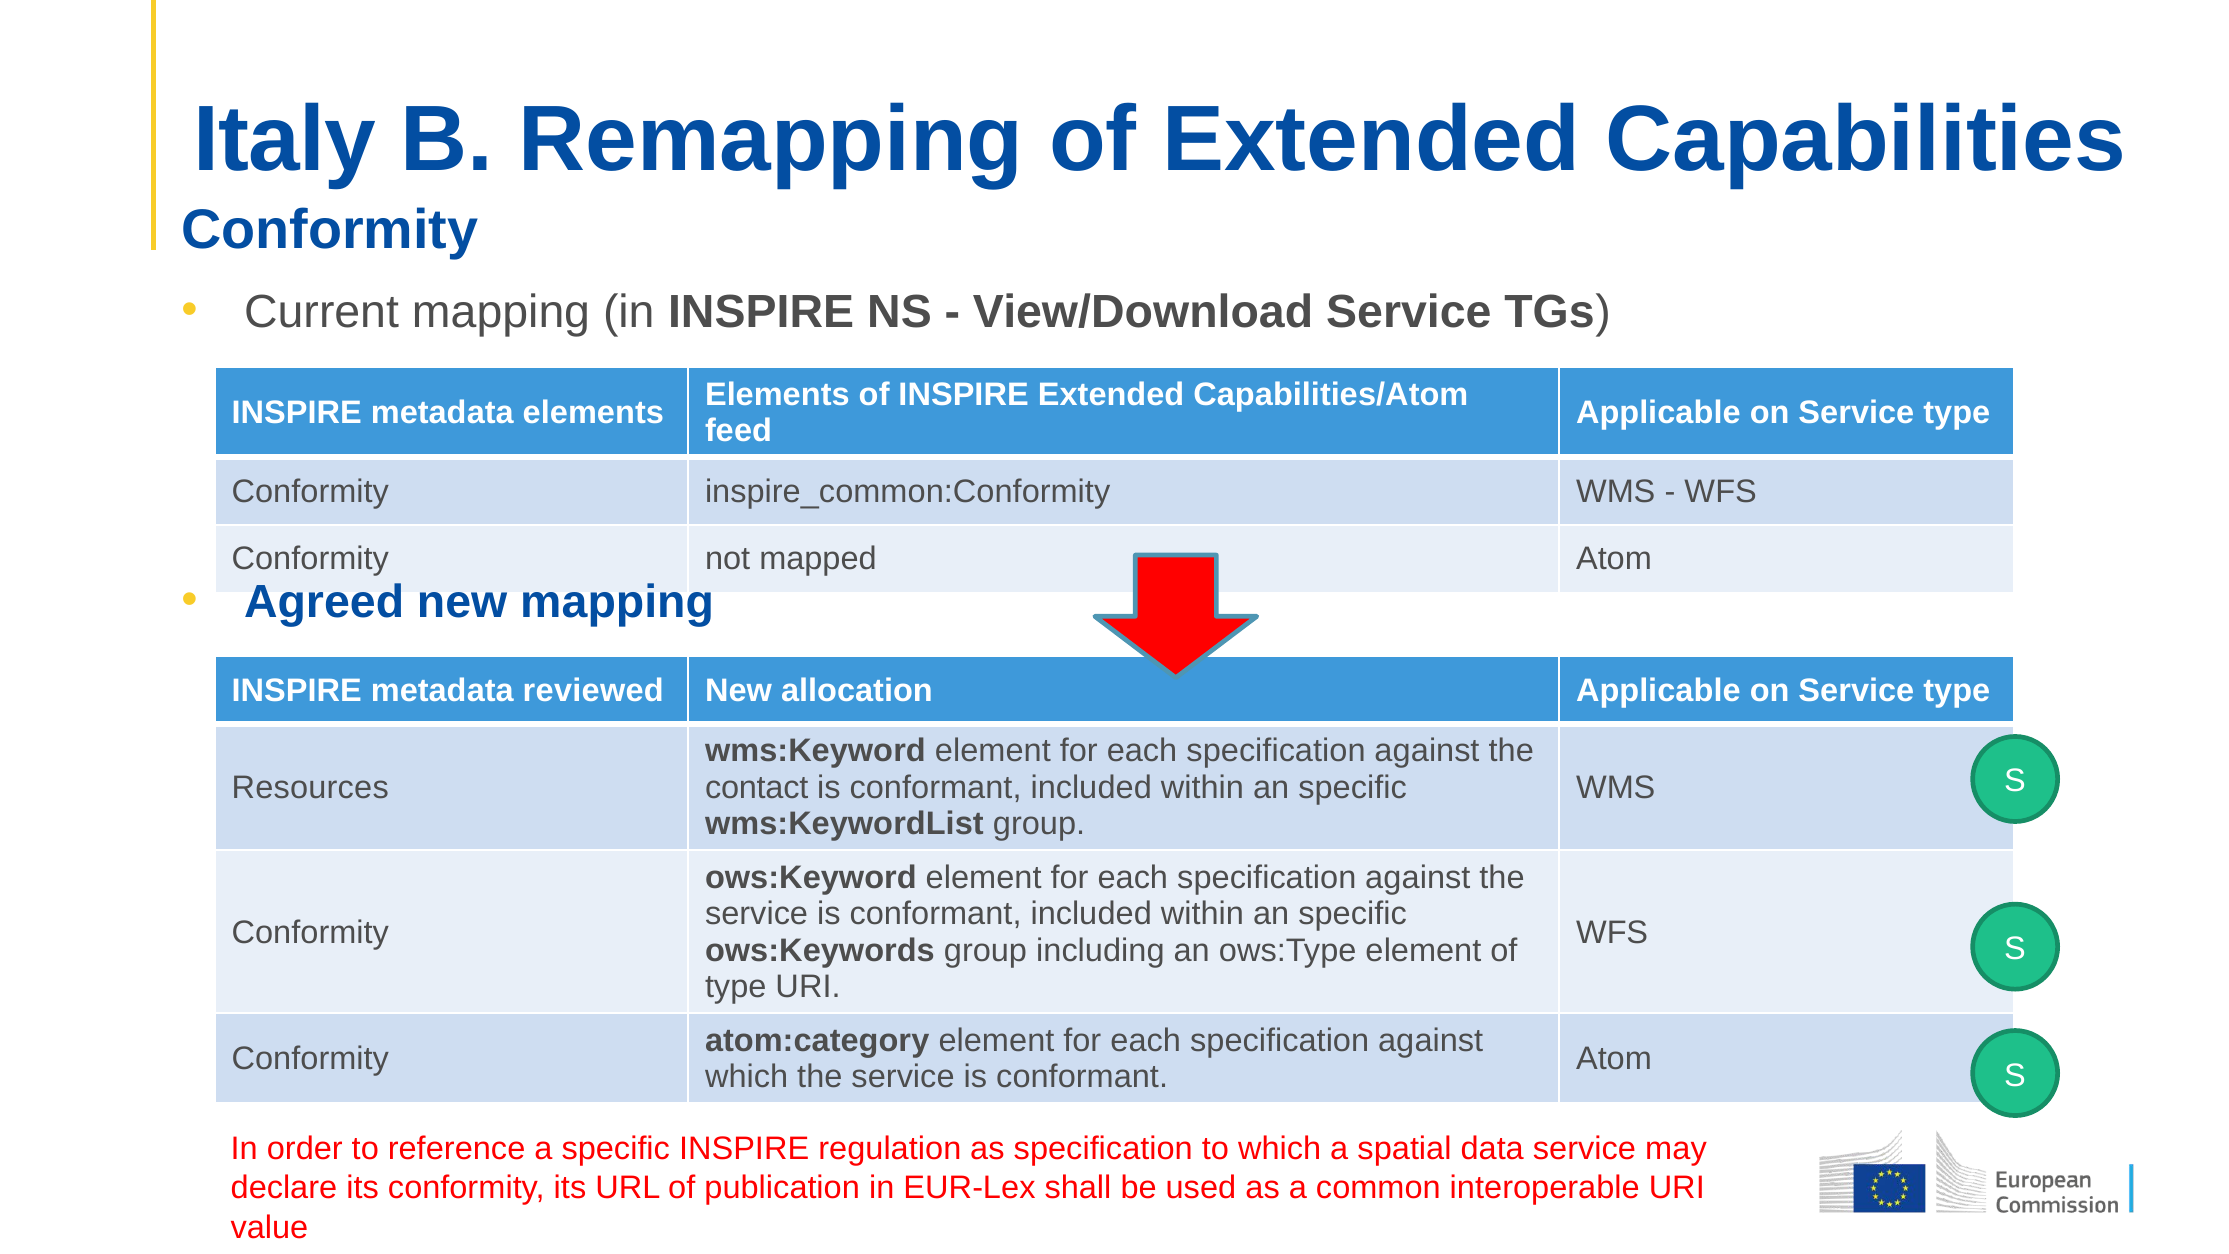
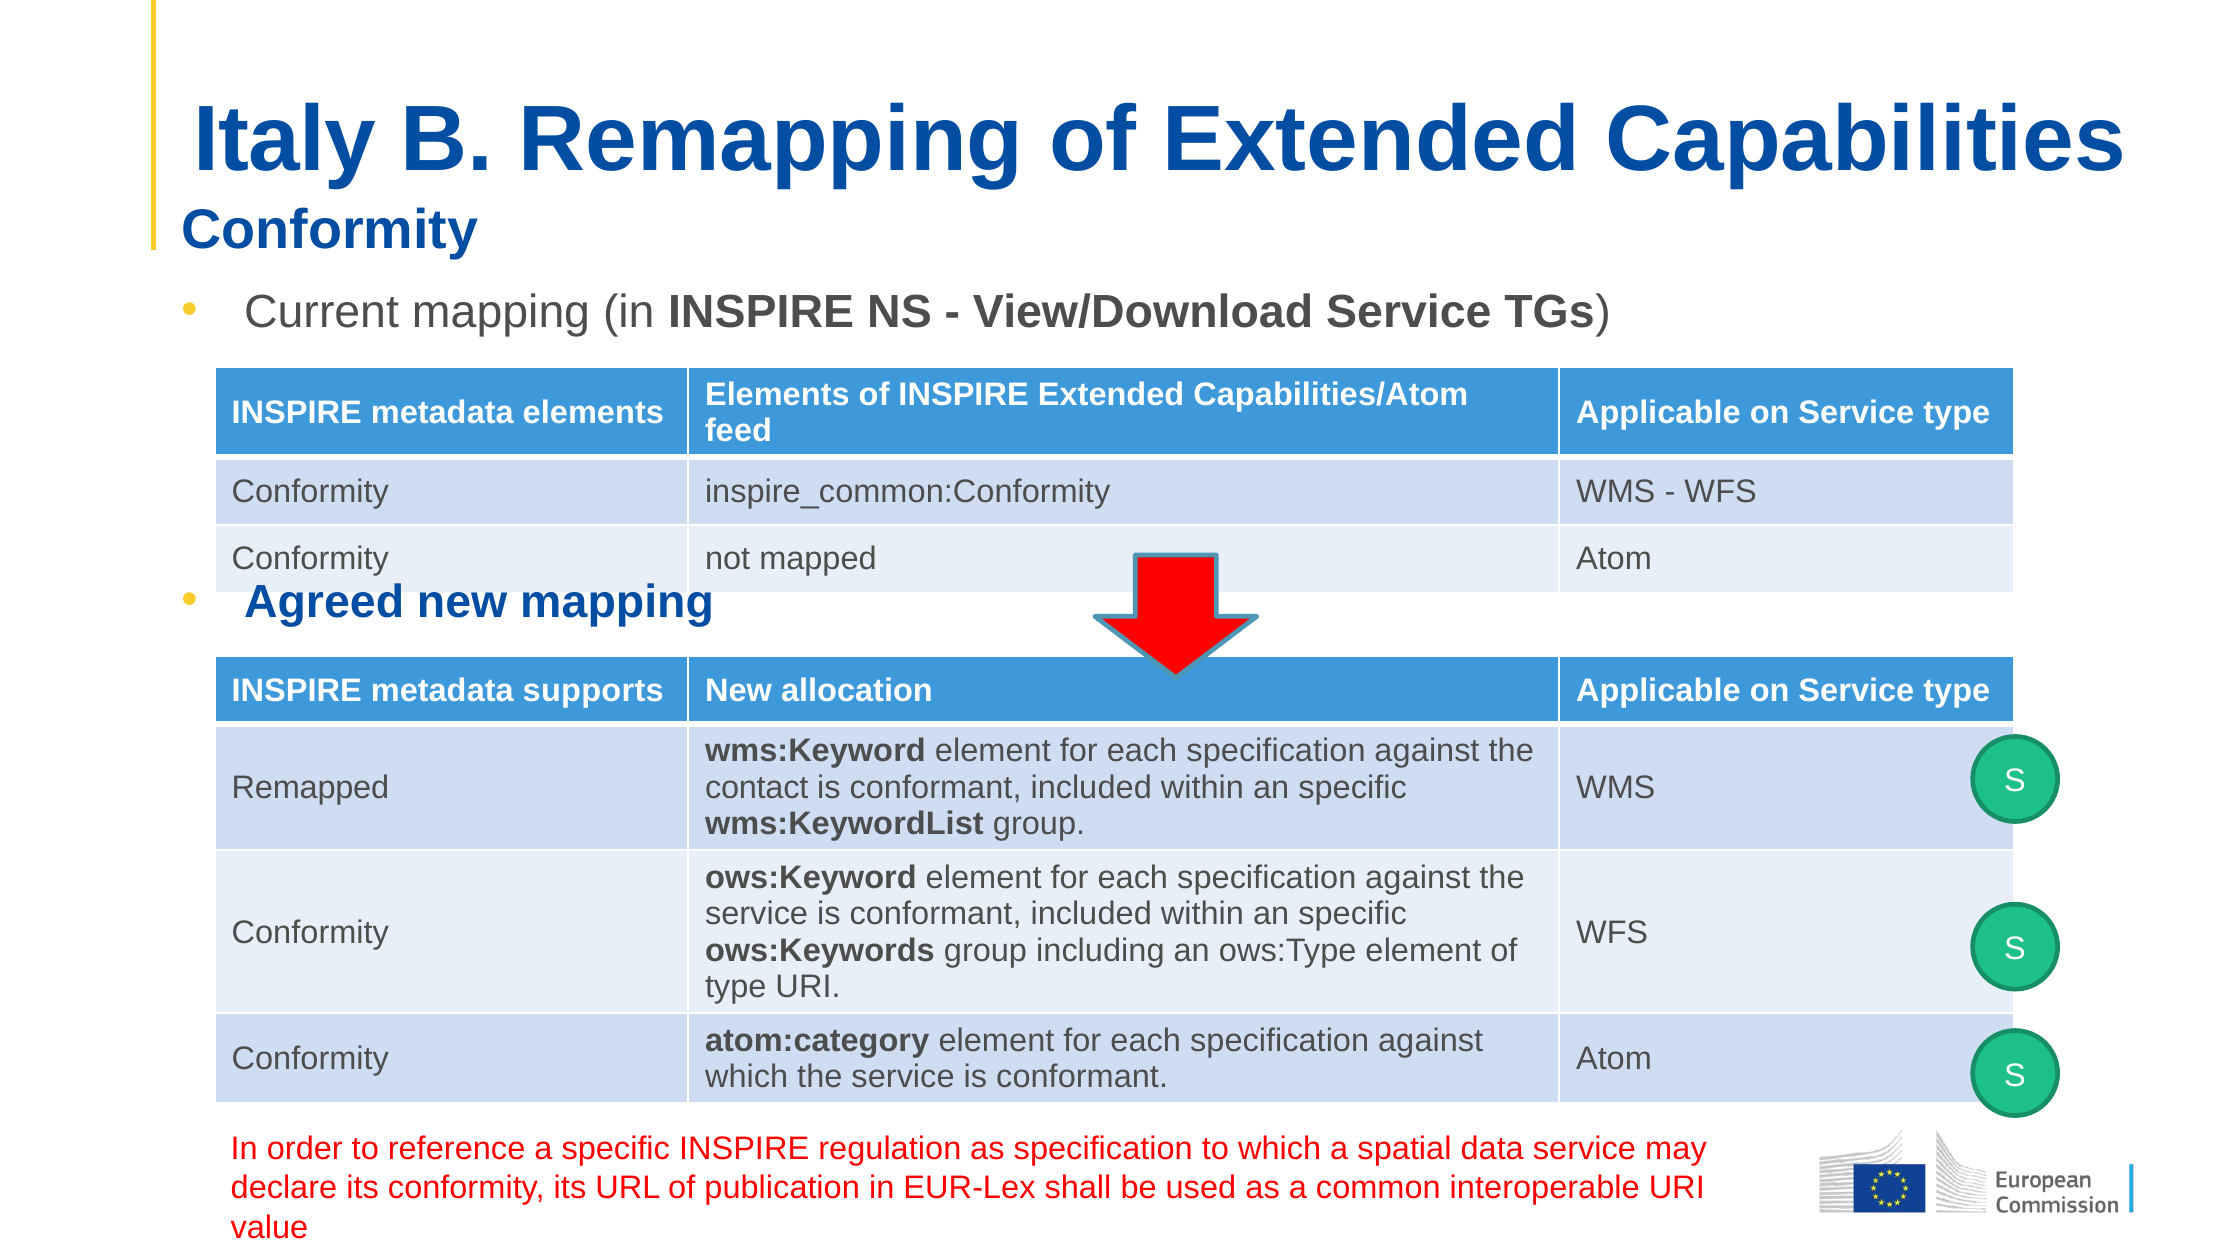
reviewed: reviewed -> supports
Resources: Resources -> Remapped
